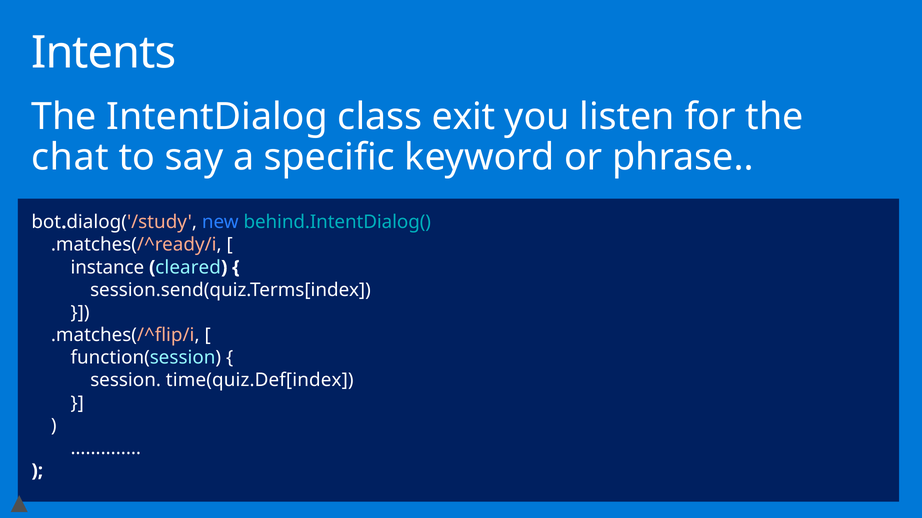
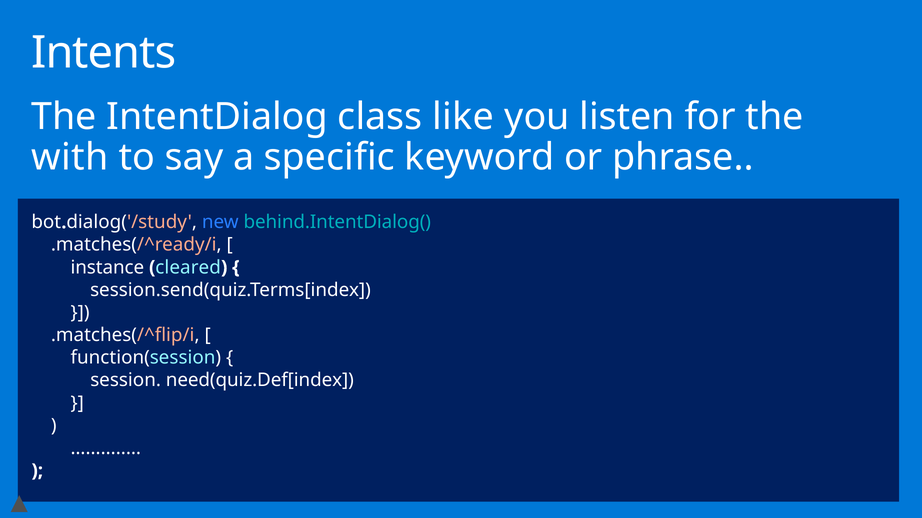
exit: exit -> like
chat: chat -> with
time(quiz.Def[index: time(quiz.Def[index -> need(quiz.Def[index
